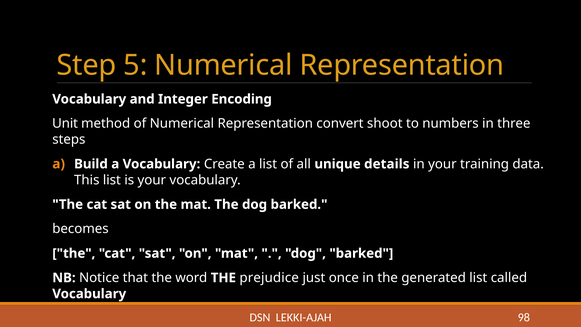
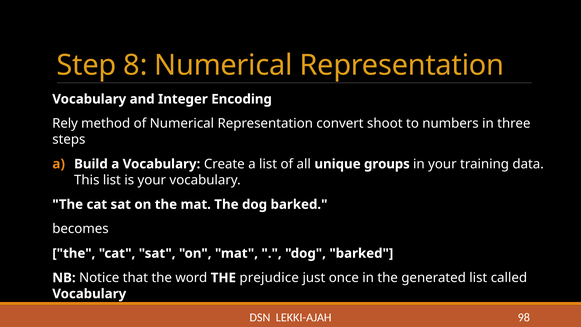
5: 5 -> 8
Unit: Unit -> Rely
details: details -> groups
